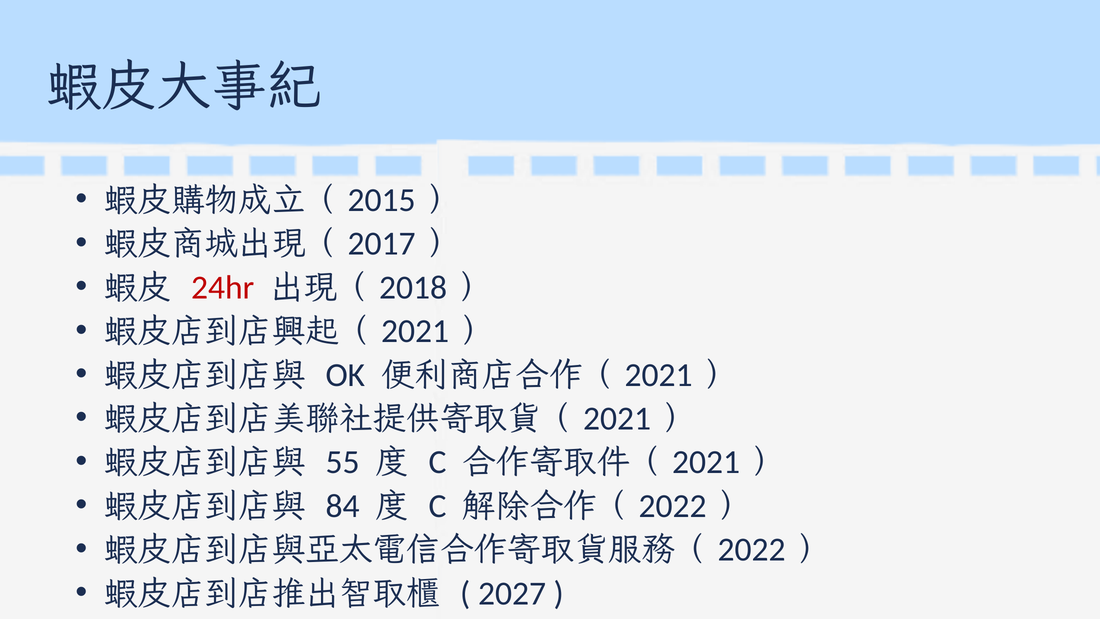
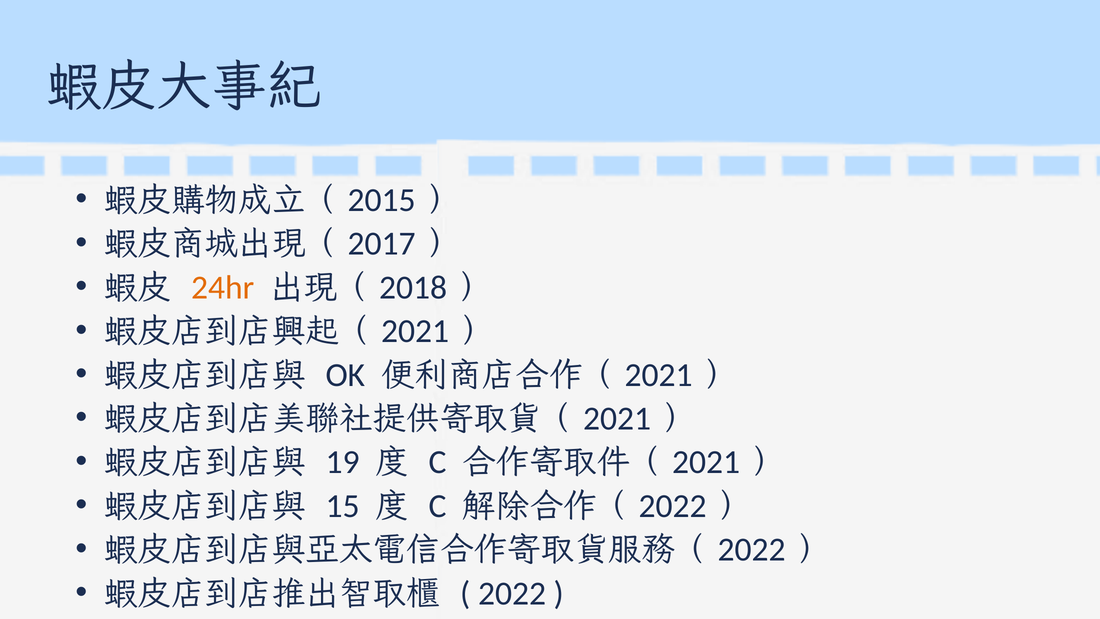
24hr colour: red -> orange
55: 55 -> 19
84: 84 -> 15
2027: 2027 -> 2022
